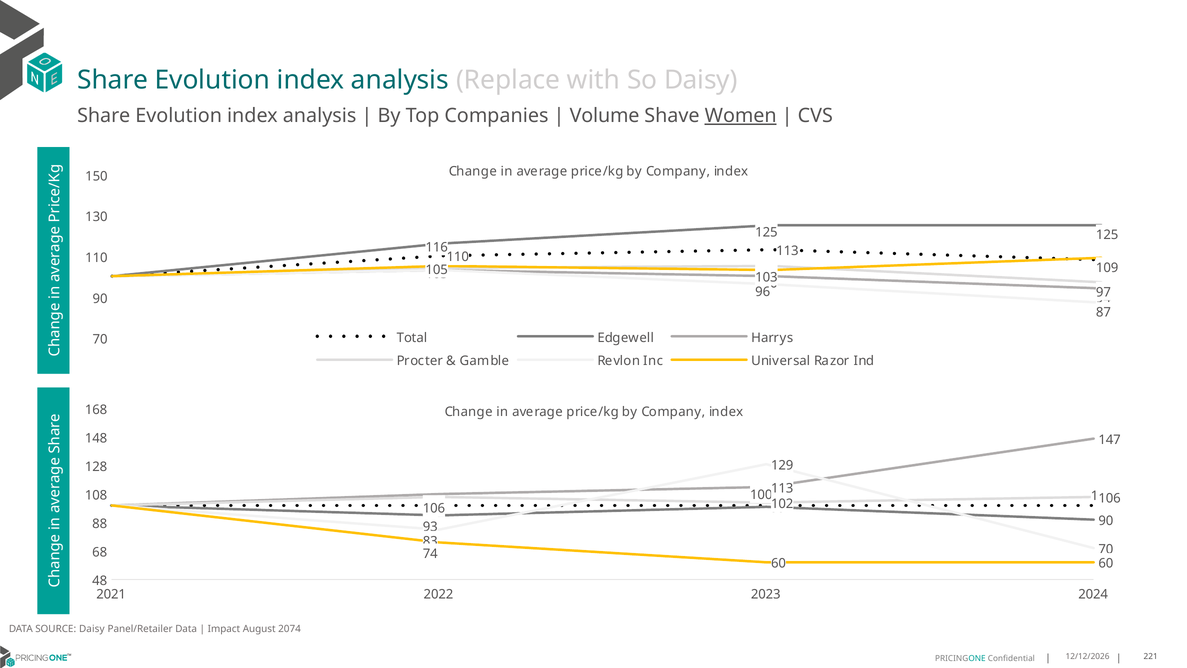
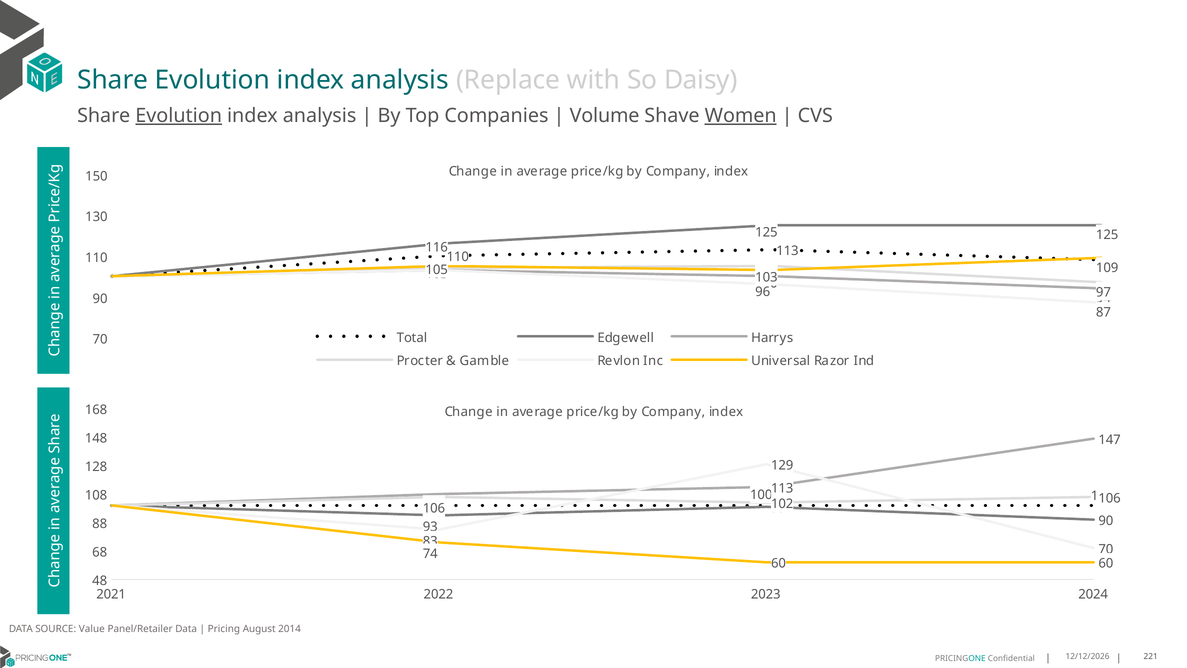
Evolution at (179, 116) underline: none -> present
SOURCE Daisy: Daisy -> Value
Impact: Impact -> Pricing
2074: 2074 -> 2014
